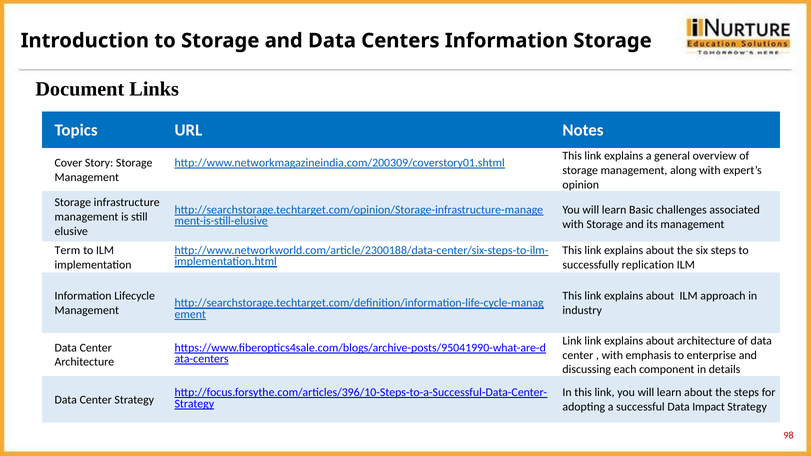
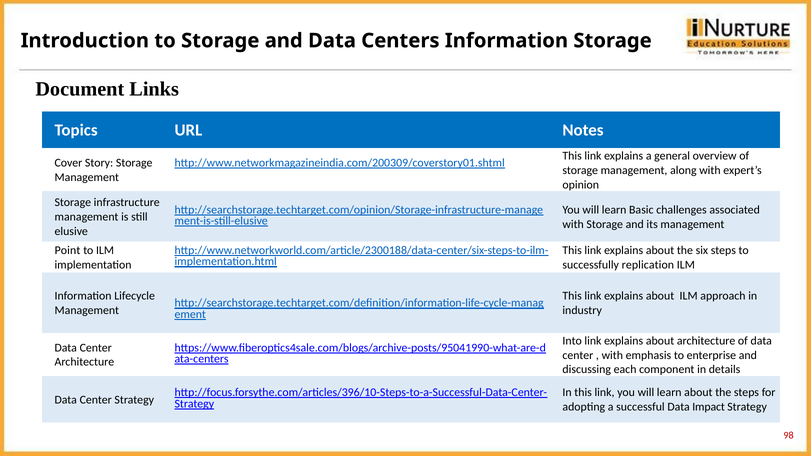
Term: Term -> Point
Link at (572, 341): Link -> Into
